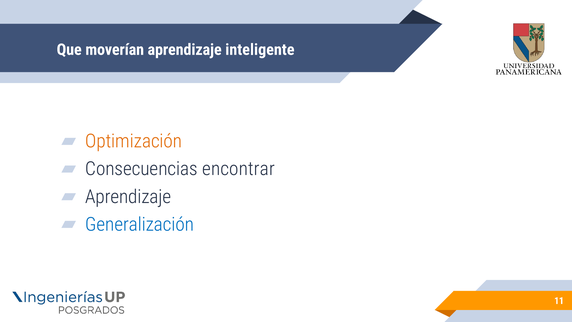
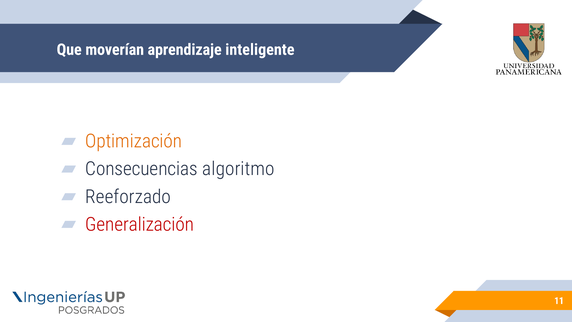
encontrar: encontrar -> algoritmo
Aprendizaje at (128, 197): Aprendizaje -> Reeforzado
Generalización colour: blue -> red
